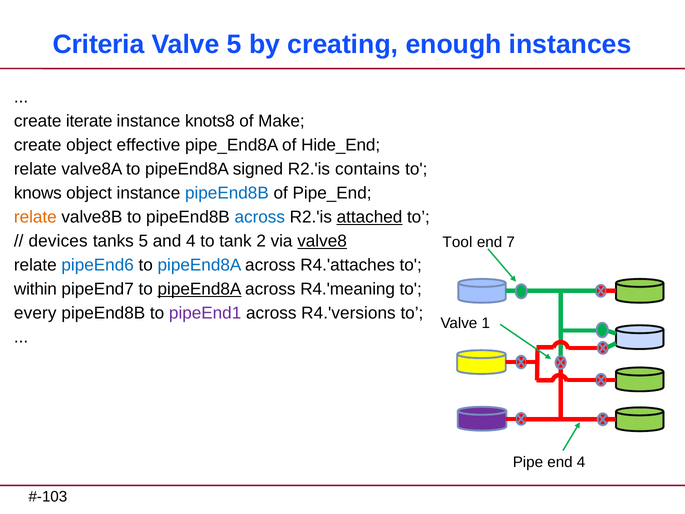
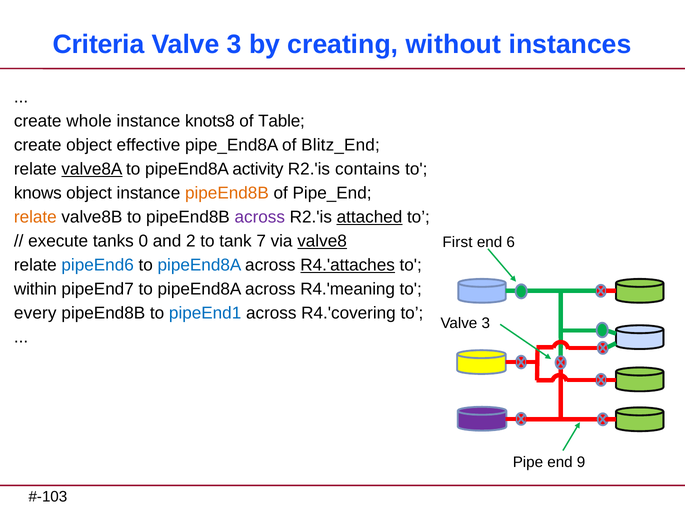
5 at (234, 45): 5 -> 3
enough: enough -> without
iterate: iterate -> whole
Make: Make -> Table
Hide_End: Hide_End -> Blitz_End
valve8A underline: none -> present
signed: signed -> activity
pipeEnd8B at (227, 193) colour: blue -> orange
across at (260, 217) colour: blue -> purple
devices: devices -> execute
tanks 5: 5 -> 0
and 4: 4 -> 2
2: 2 -> 7
Tool: Tool -> First
7: 7 -> 6
R4.'attaches underline: none -> present
pipeEnd8A at (199, 289) underline: present -> none
pipeEnd1 colour: purple -> blue
R4.'versions: R4.'versions -> R4.'covering
1 at (486, 323): 1 -> 3
end 4: 4 -> 9
